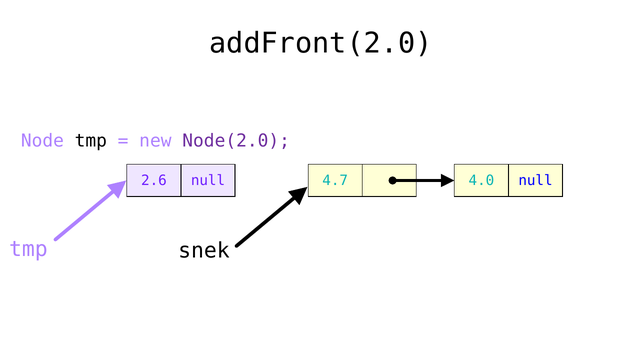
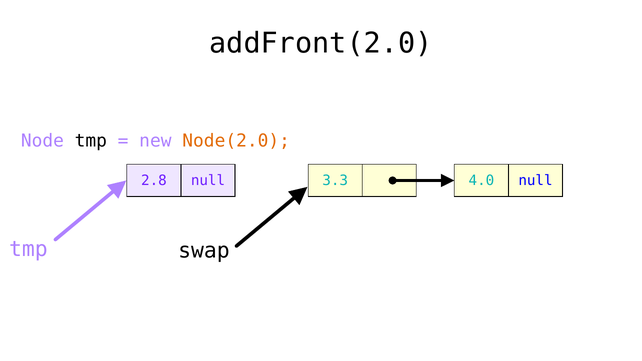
Node(2.0 colour: purple -> orange
2.6: 2.6 -> 2.8
4.7: 4.7 -> 3.3
snek: snek -> swap
